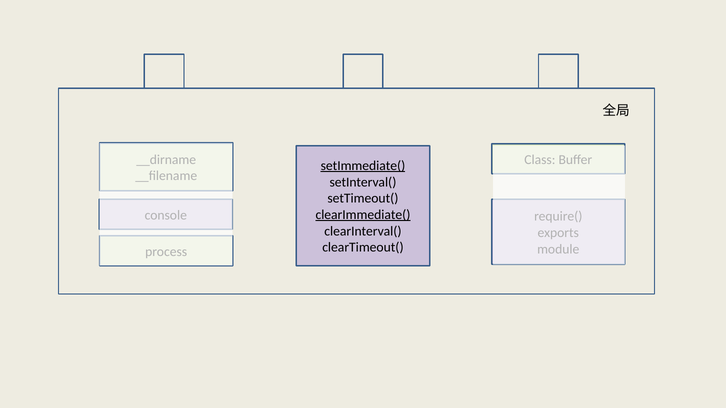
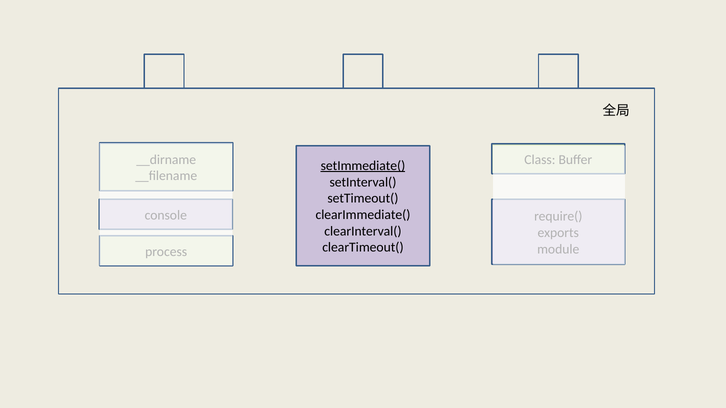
clearImmediate( underline: present -> none
